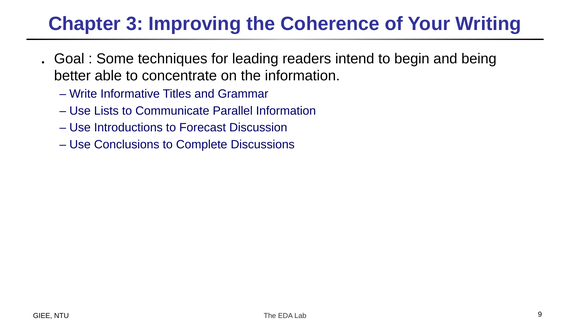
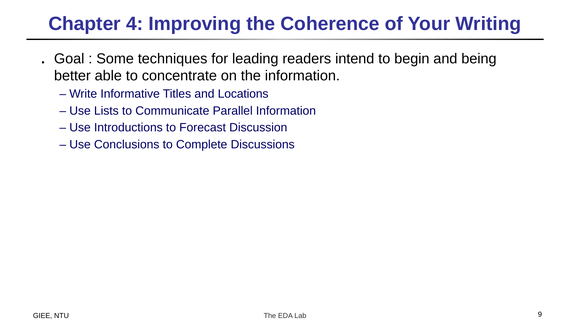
3: 3 -> 4
Grammar: Grammar -> Locations
